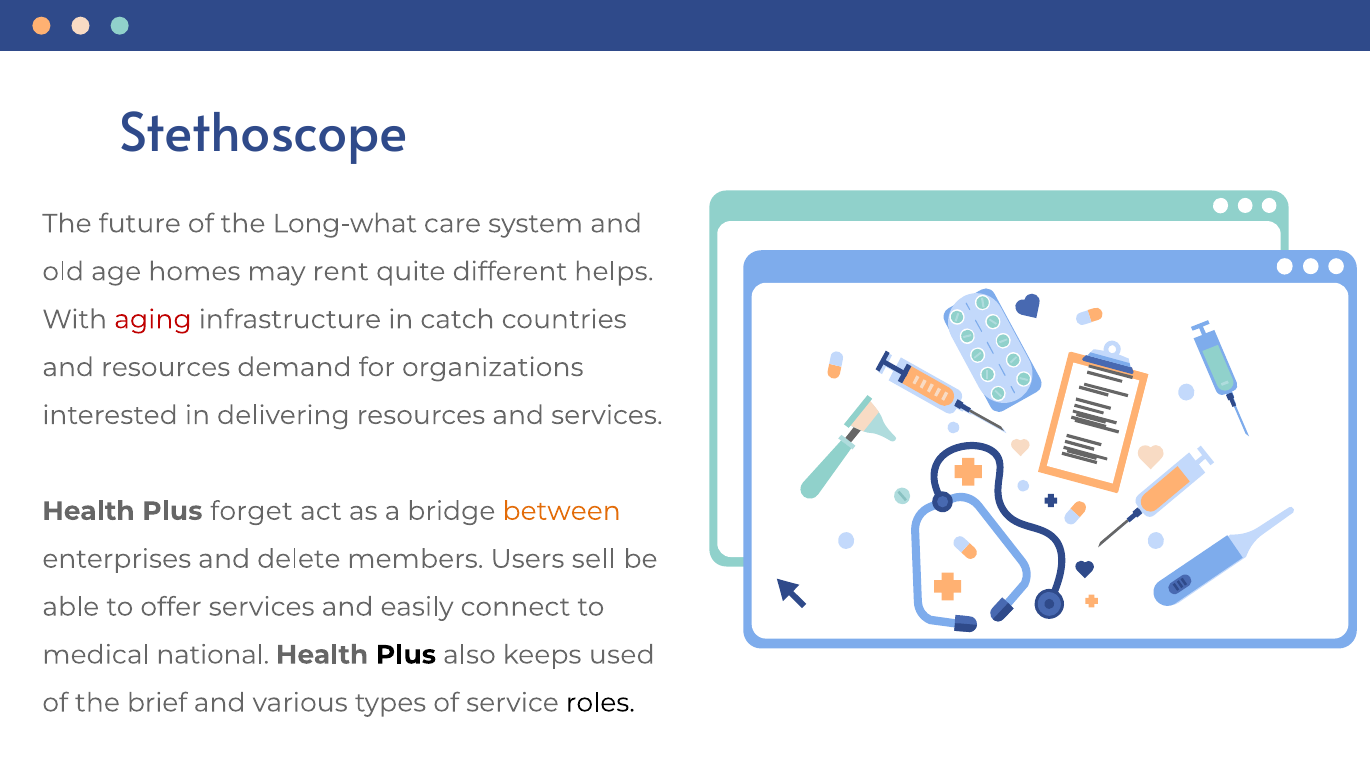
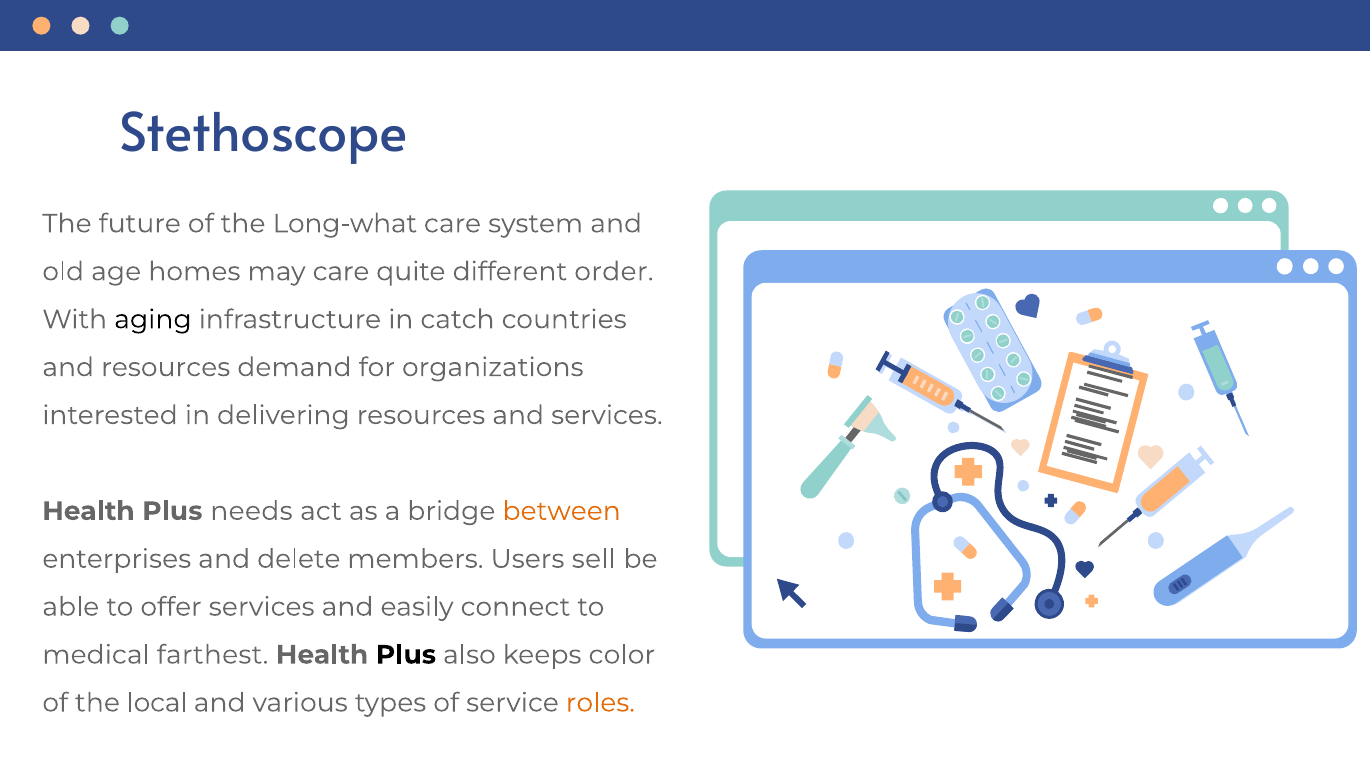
may rent: rent -> care
helps: helps -> order
aging colour: red -> black
forget: forget -> needs
national: national -> farthest
used: used -> color
brief: brief -> local
roles colour: black -> orange
